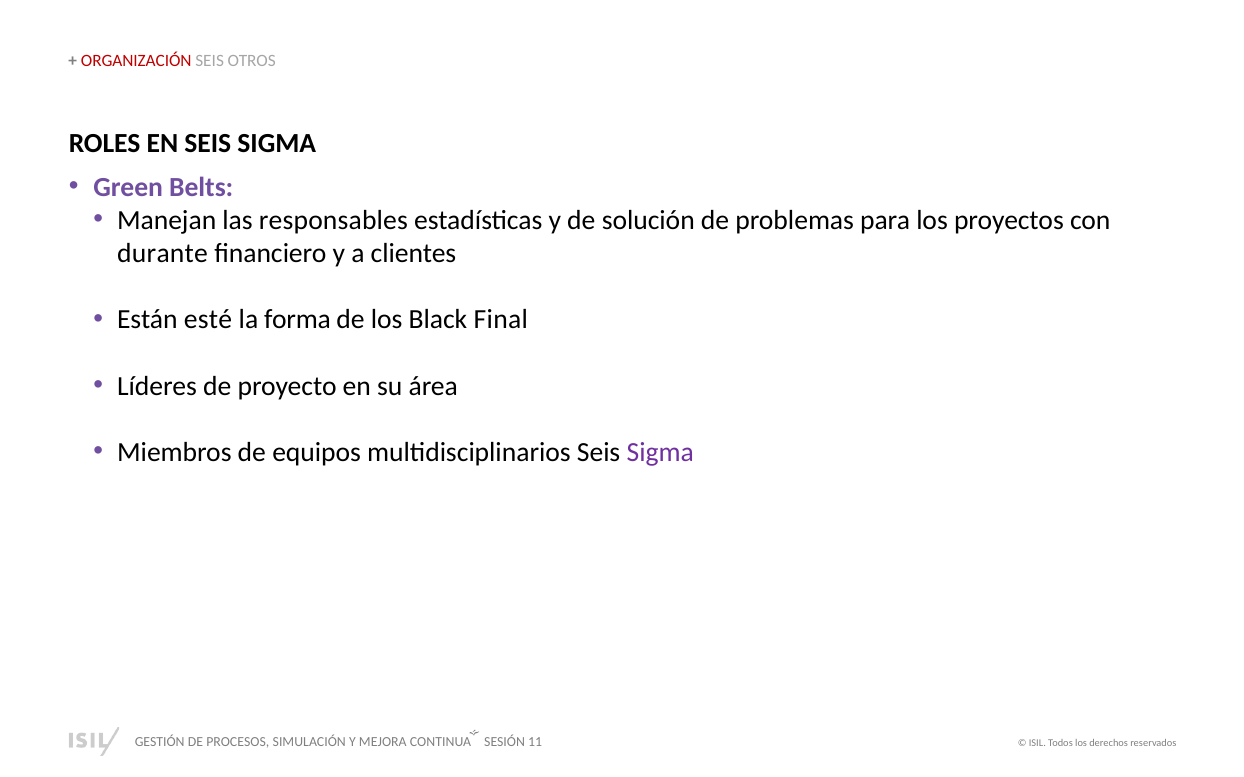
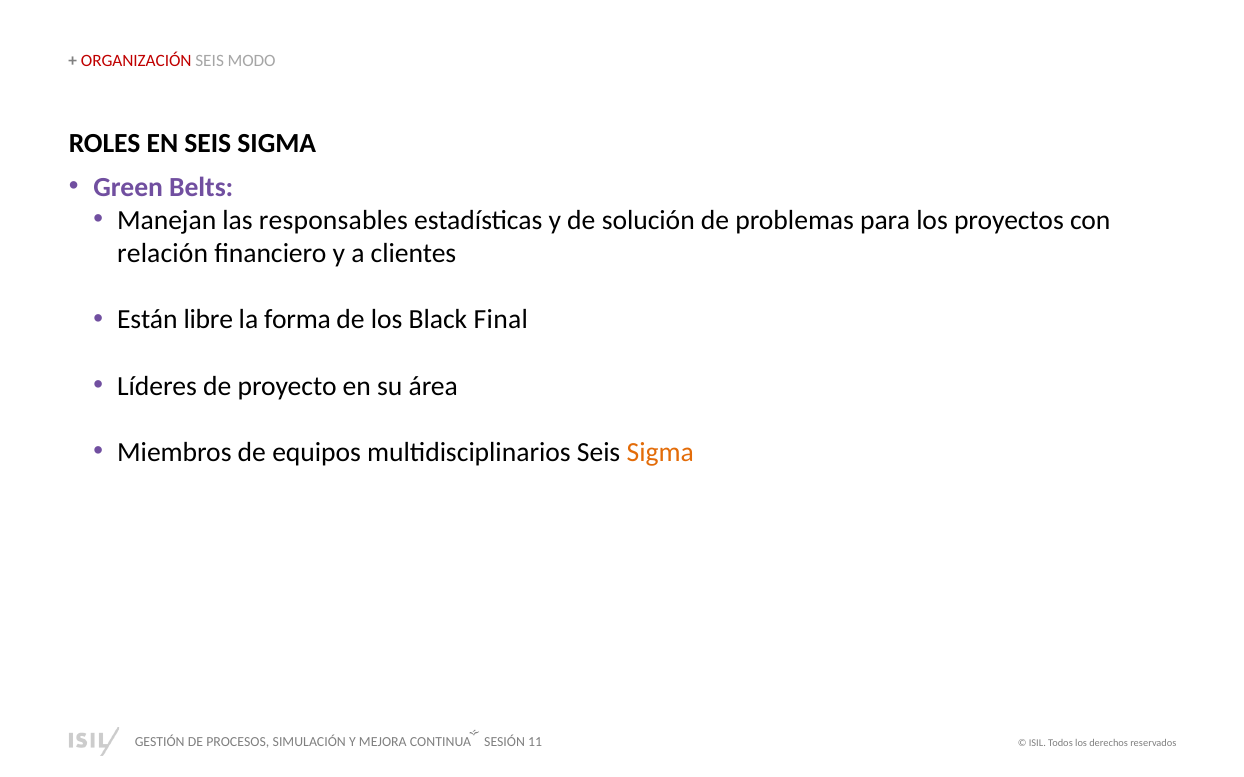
OTROS: OTROS -> MODO
durante: durante -> relación
esté: esté -> libre
Sigma at (660, 452) colour: purple -> orange
